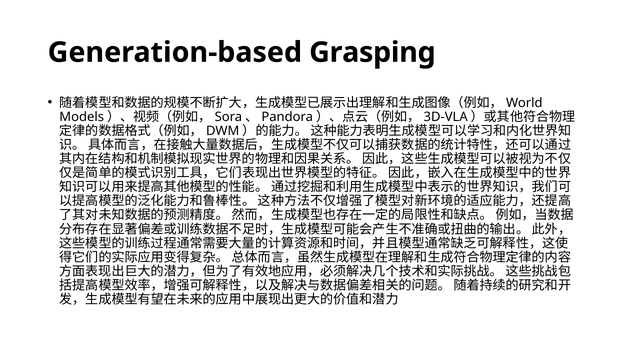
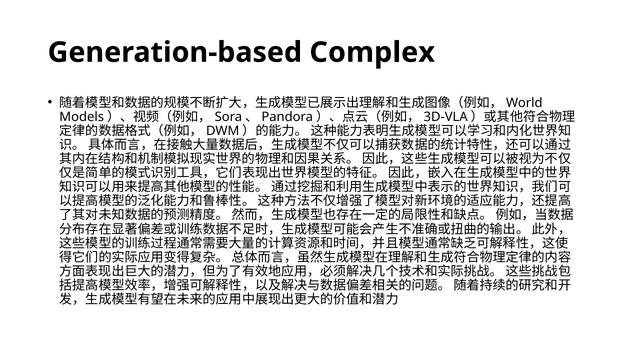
Grasping: Grasping -> Complex
